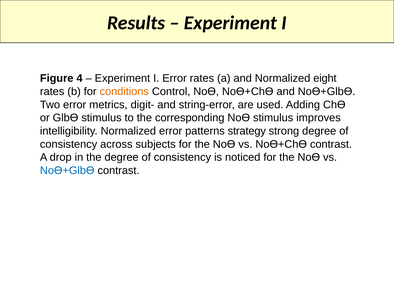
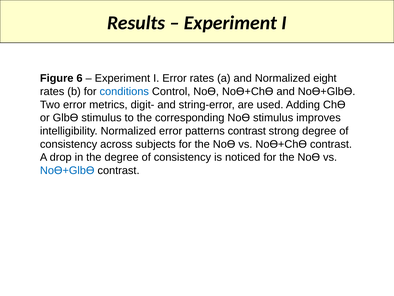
4: 4 -> 6
conditions colour: orange -> blue
patterns strategy: strategy -> contrast
